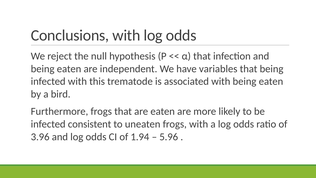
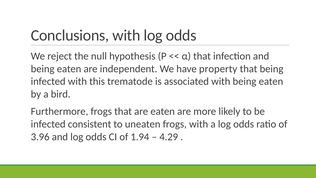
variables: variables -> property
5.96: 5.96 -> 4.29
